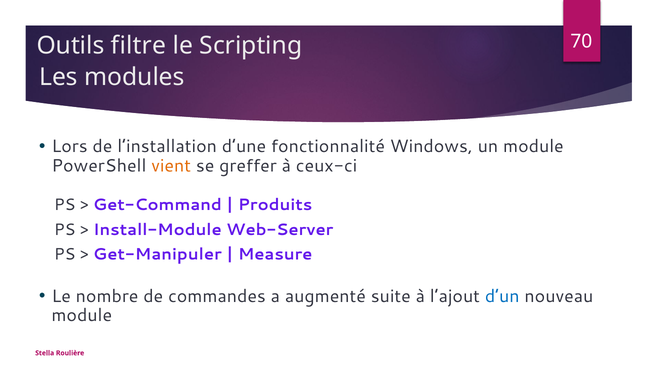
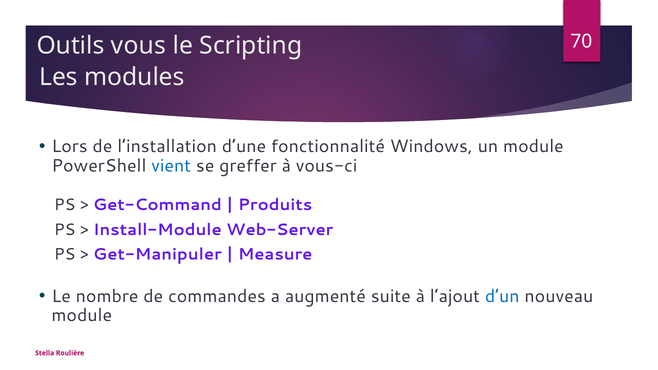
filtre: filtre -> vous
vient colour: orange -> blue
ceux-ci: ceux-ci -> vous-ci
